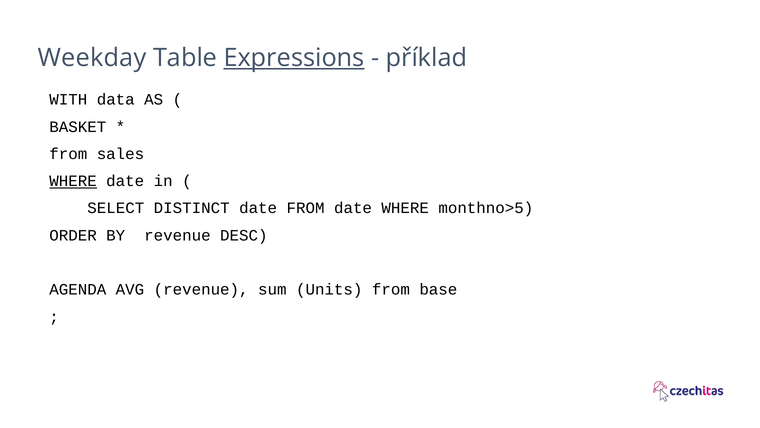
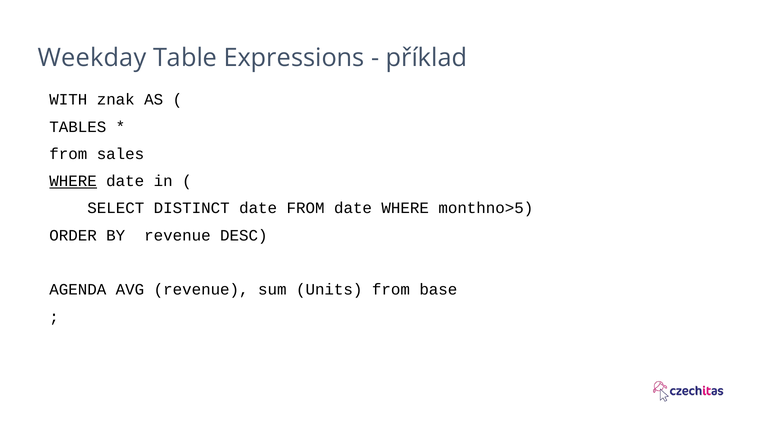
Expressions underline: present -> none
data: data -> znak
BASKET: BASKET -> TABLES
